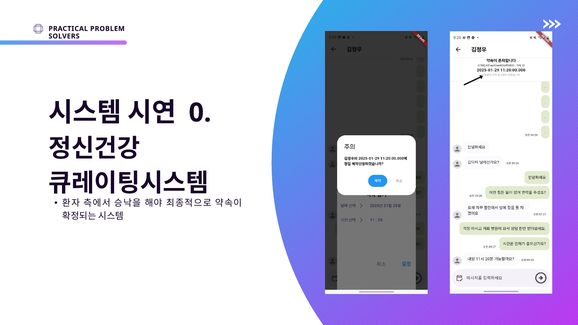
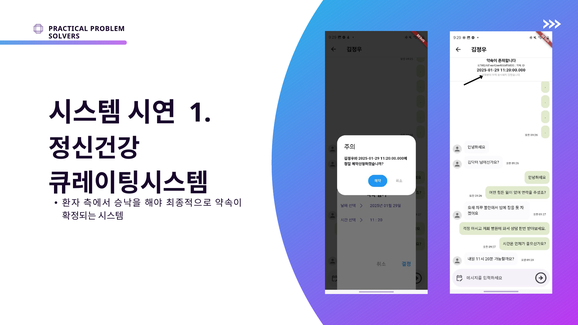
0: 0 -> 1
